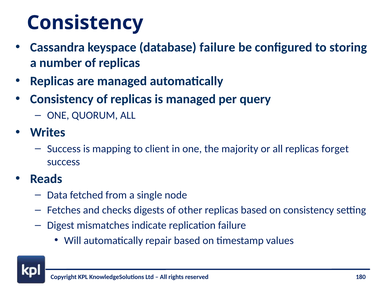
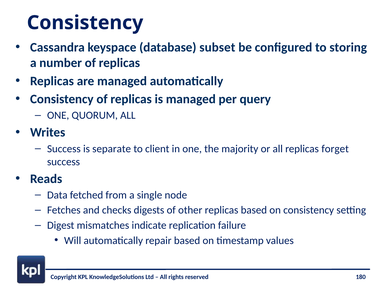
database failure: failure -> subset
mapping: mapping -> separate
